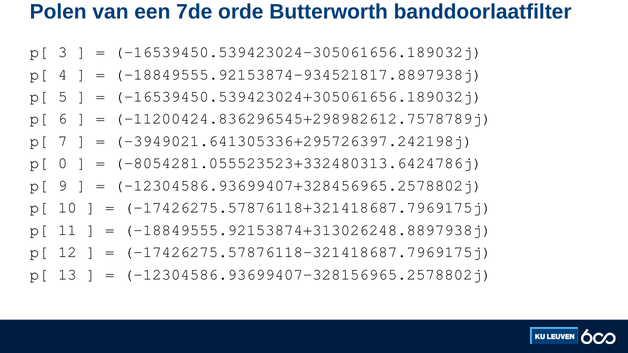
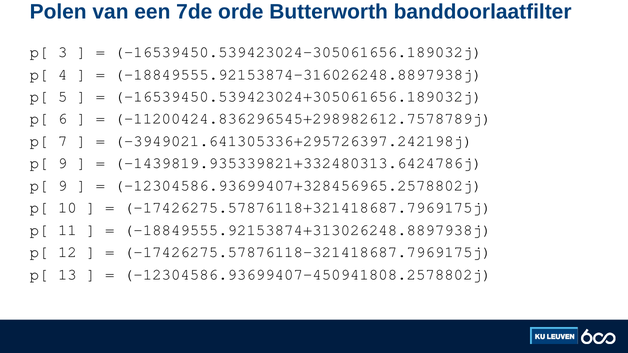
-18849555.92153874-934521817.8897938j: -18849555.92153874-934521817.8897938j -> -18849555.92153874-316026248.8897938j
0 at (63, 163): 0 -> 9
-8054281.055523523+332480313.6424786j: -8054281.055523523+332480313.6424786j -> -1439819.935339821+332480313.6424786j
-12304586.93699407-328156965.2578802j: -12304586.93699407-328156965.2578802j -> -12304586.93699407-450941808.2578802j
